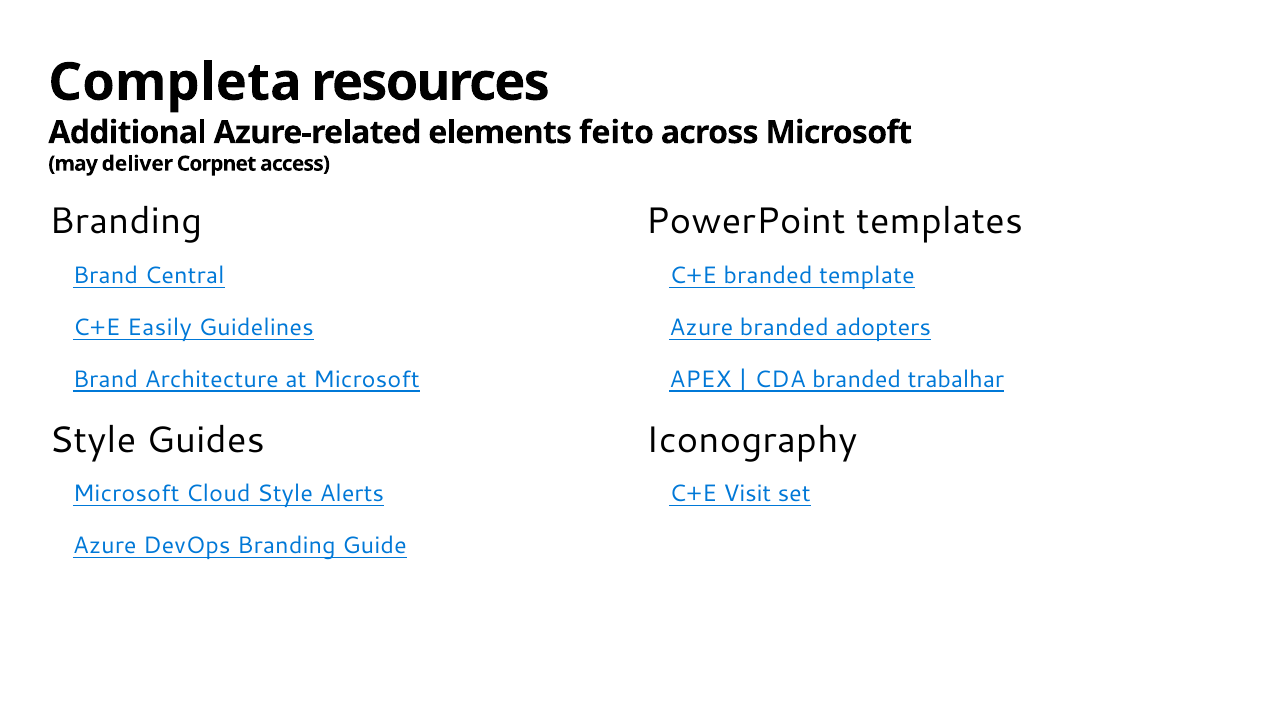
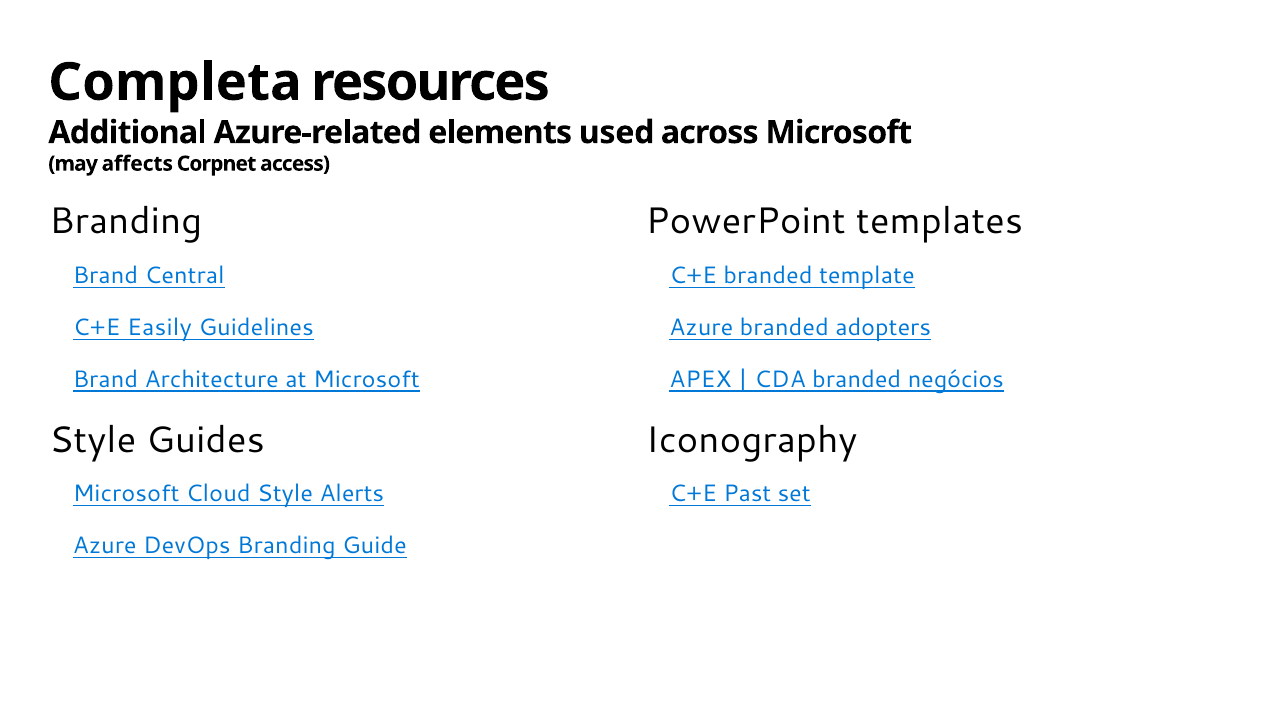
feito: feito -> used
deliver: deliver -> affects
trabalhar: trabalhar -> negócios
Visit: Visit -> Past
